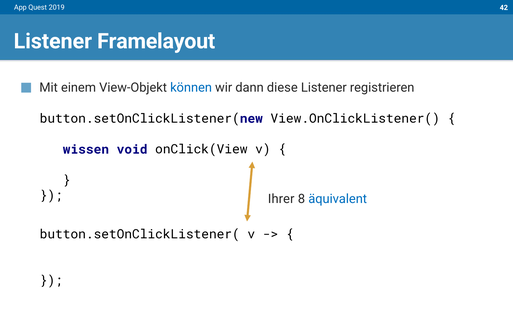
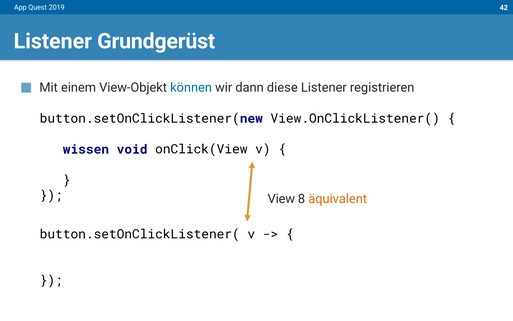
Framelayout: Framelayout -> Grundgerüst
Ihrer: Ihrer -> View
äquivalent colour: blue -> orange
